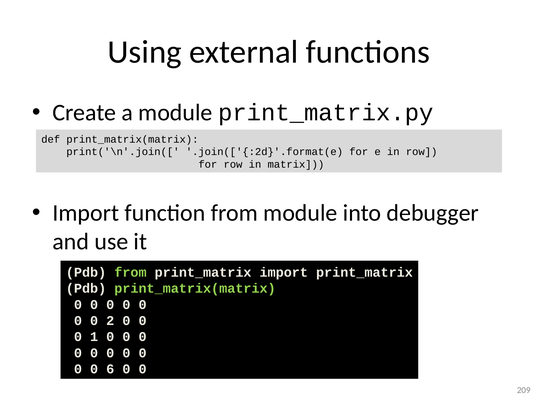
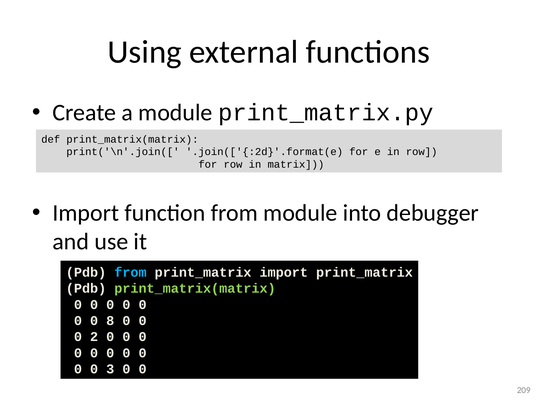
from at (130, 273) colour: light green -> light blue
2: 2 -> 8
1: 1 -> 2
6: 6 -> 3
